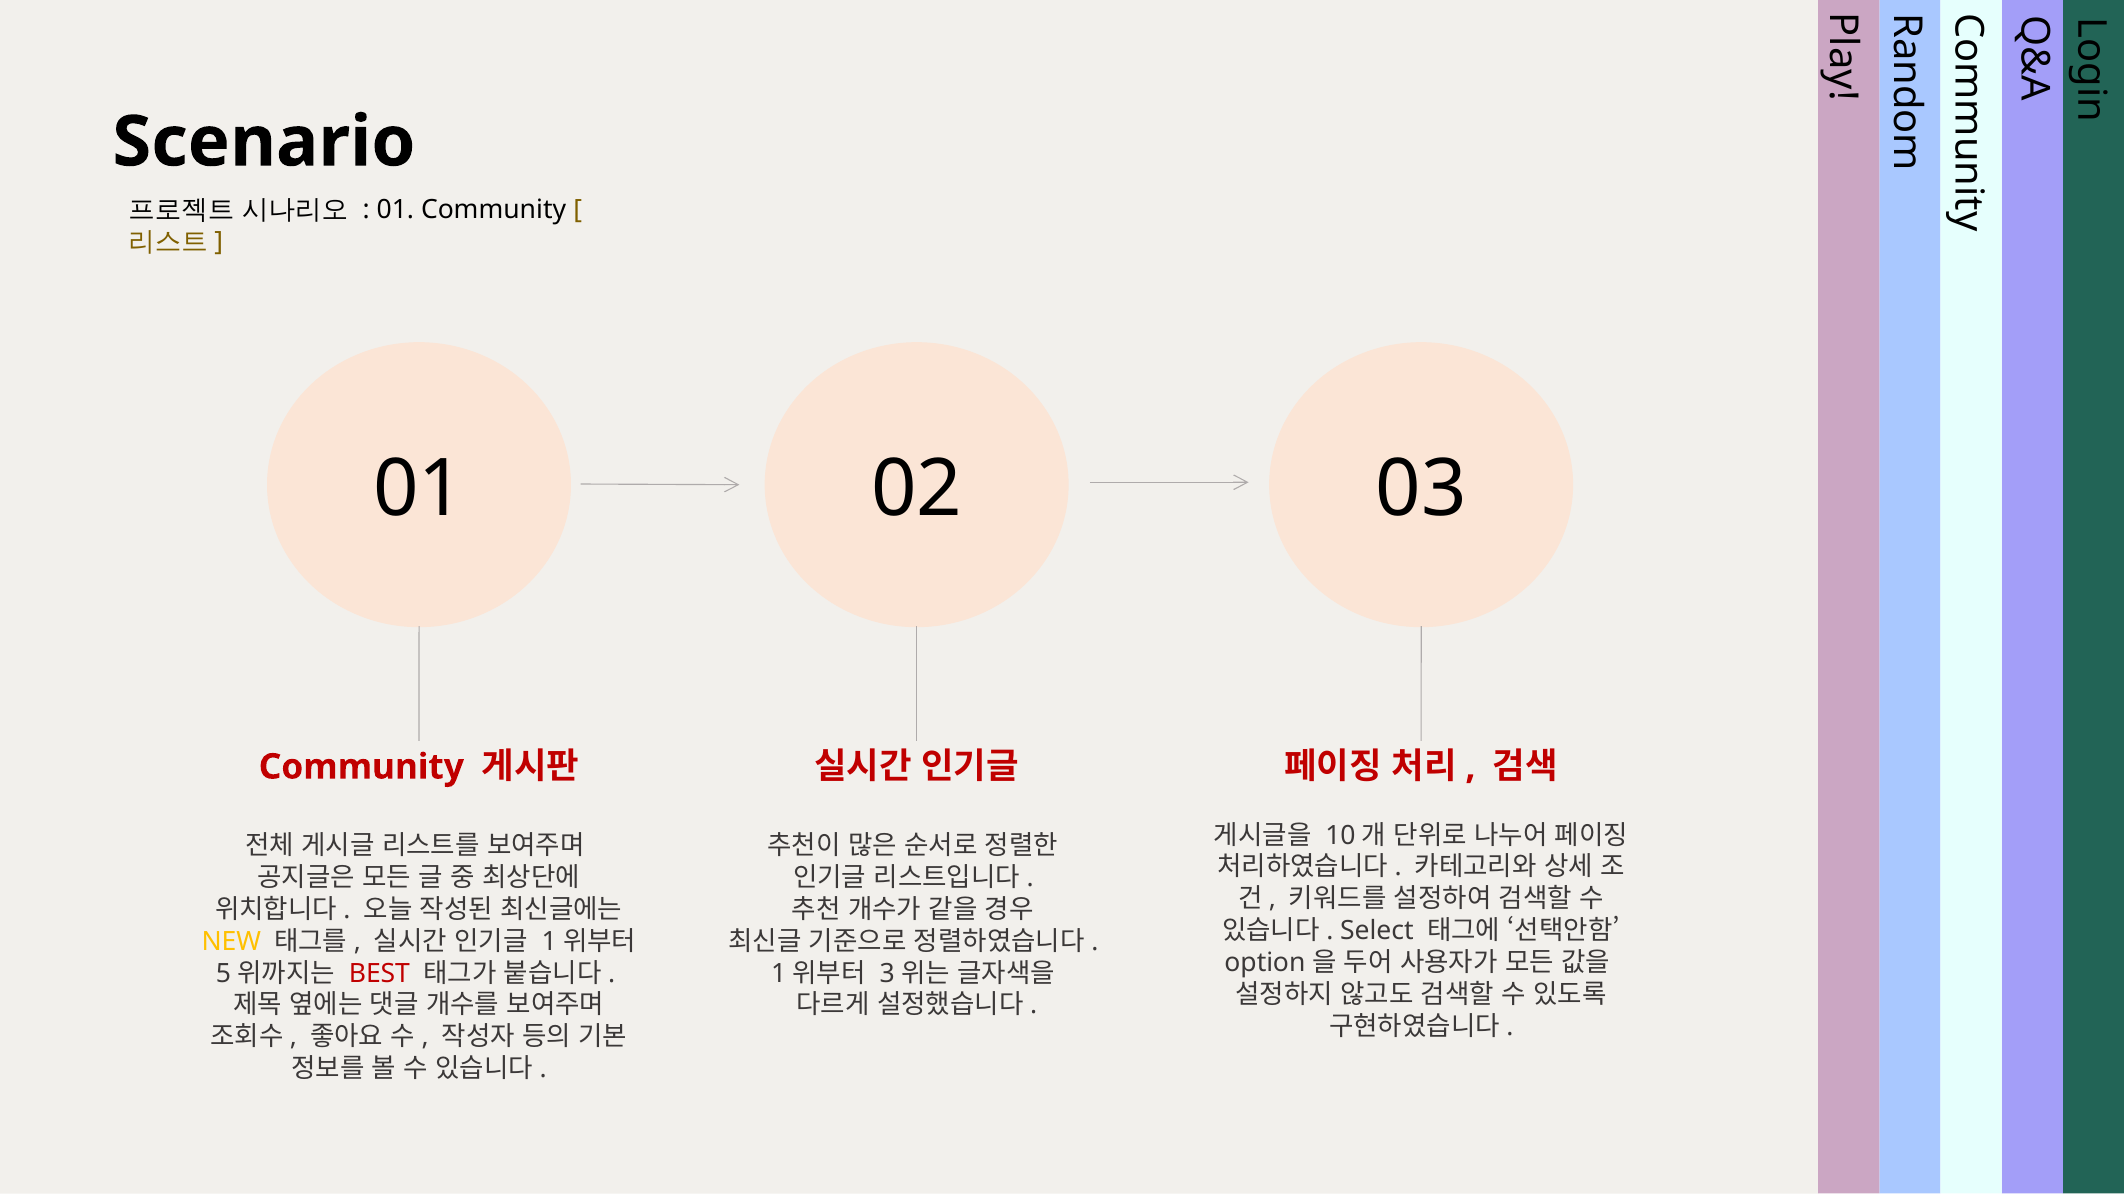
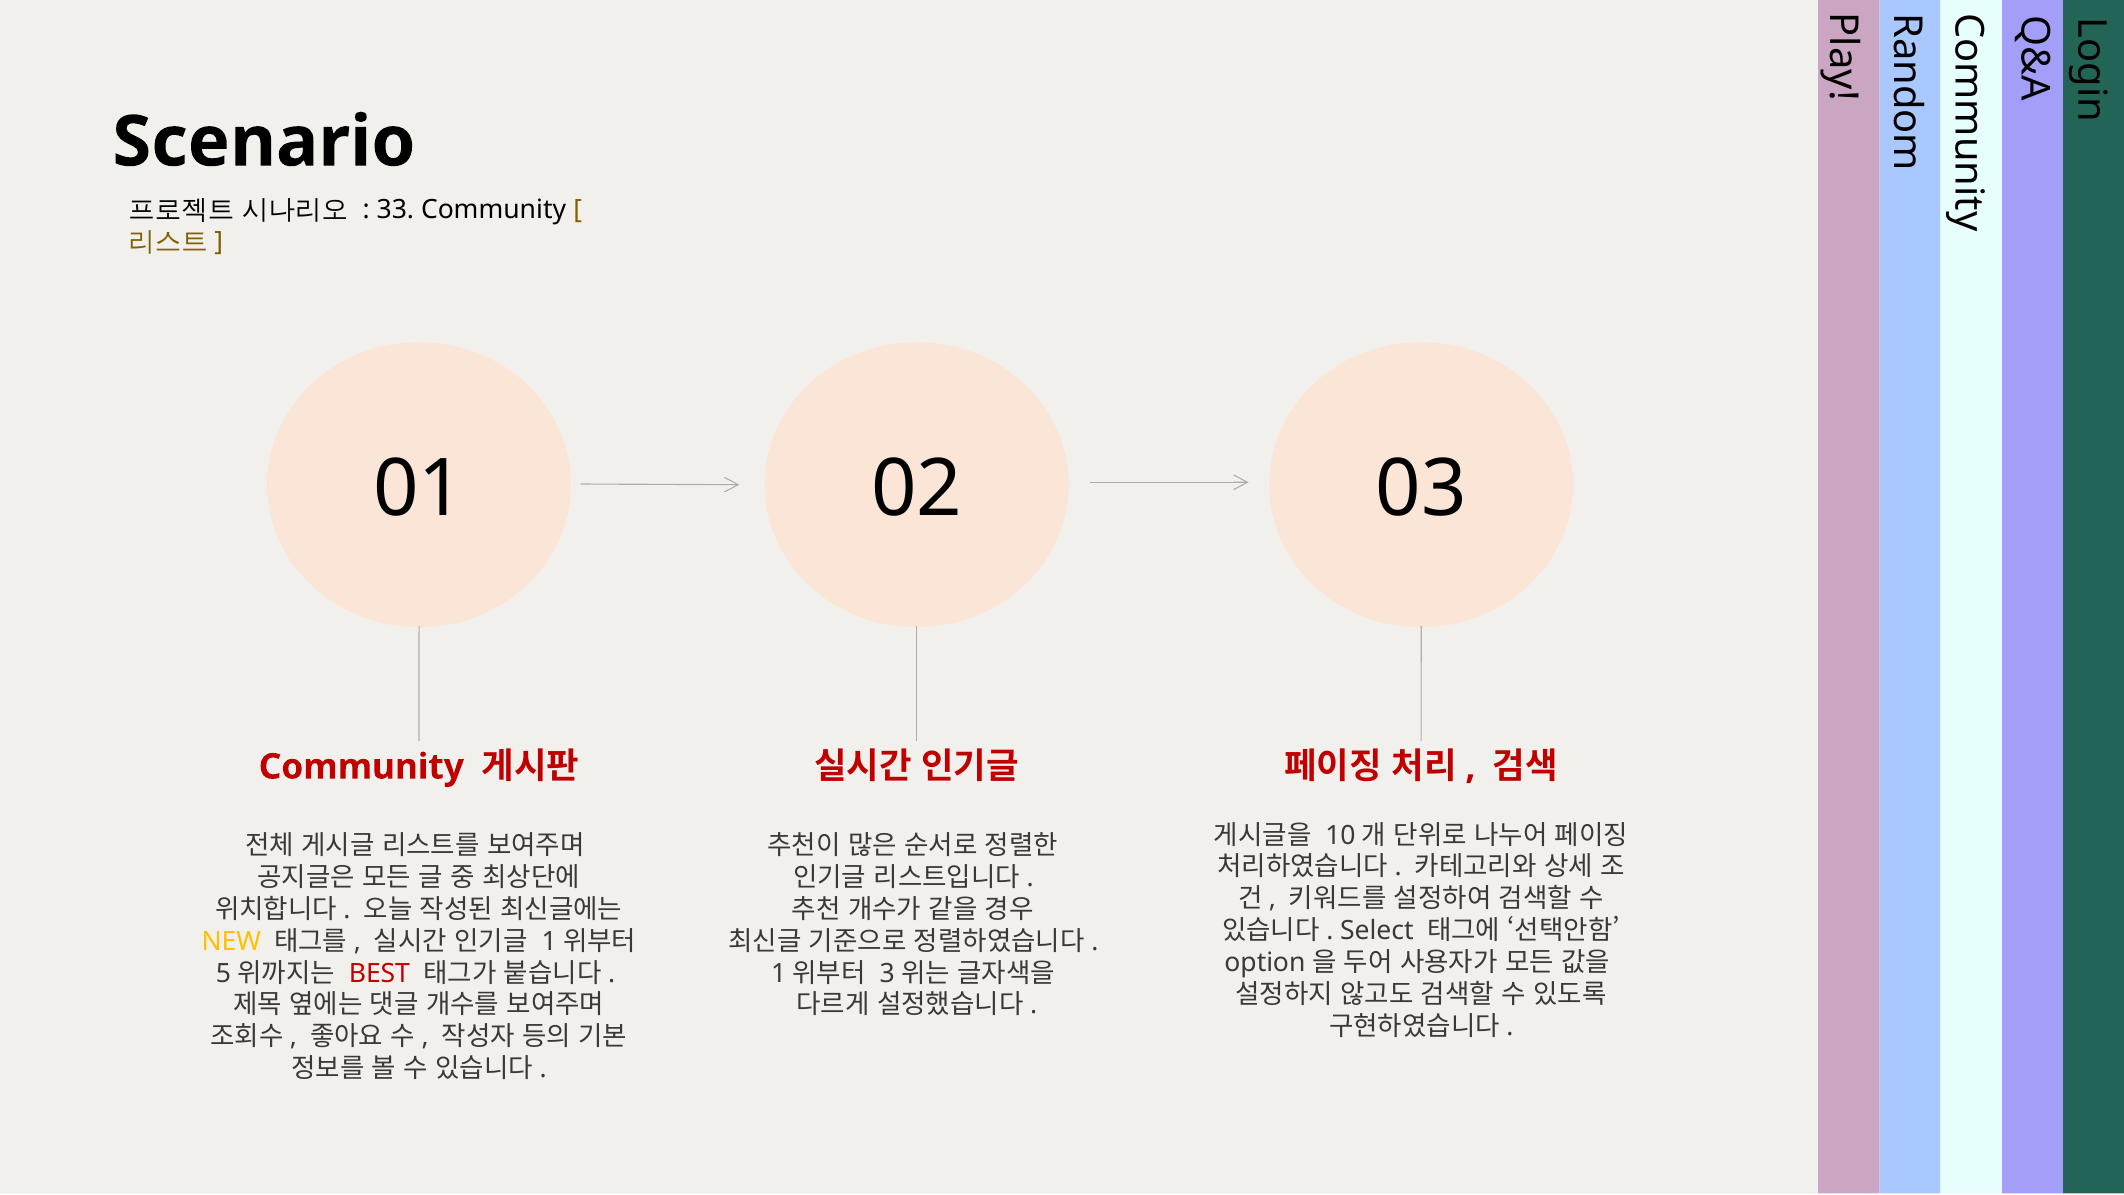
01 at (395, 210): 01 -> 33
